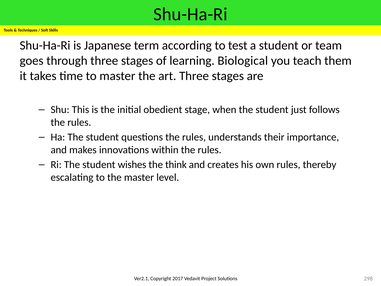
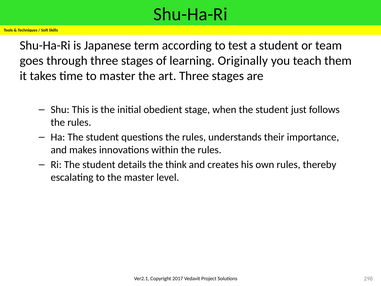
Biological: Biological -> Originally
wishes: wishes -> details
